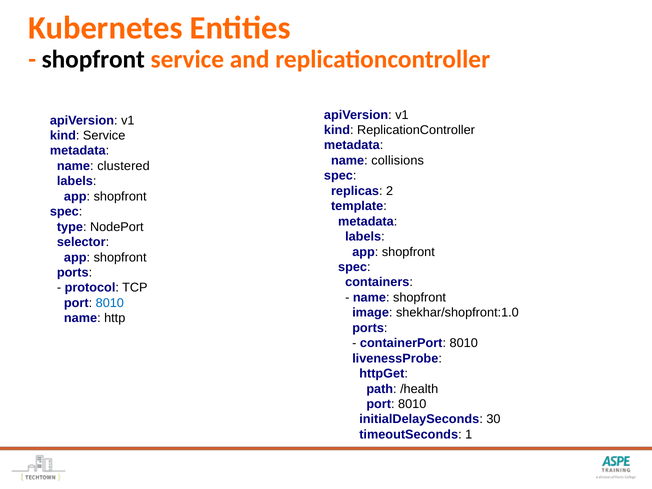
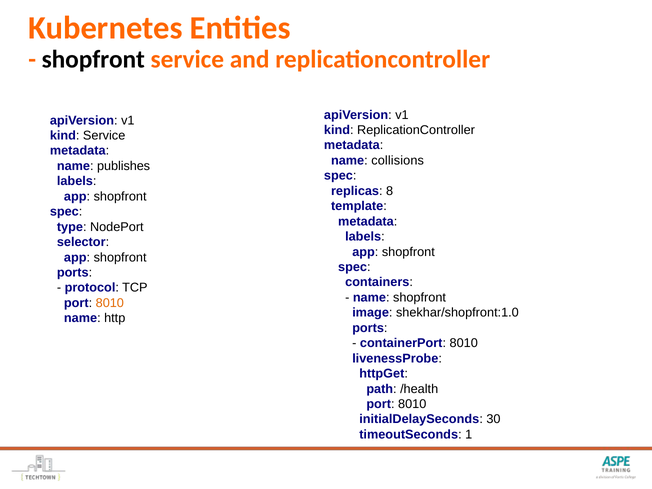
clustered: clustered -> publishes
2: 2 -> 8
8010 at (110, 303) colour: blue -> orange
